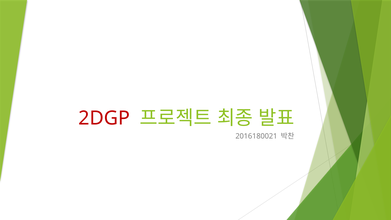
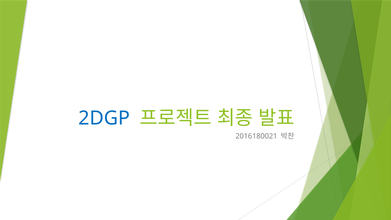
2DGP colour: red -> blue
